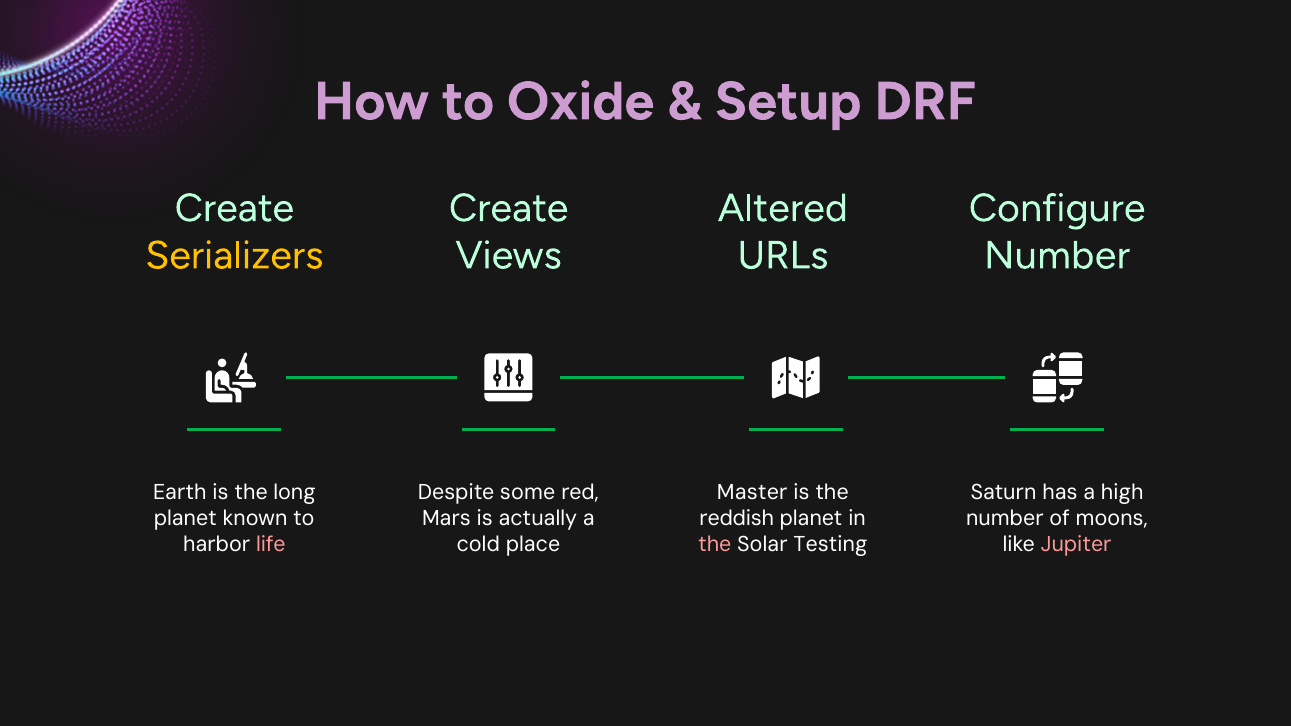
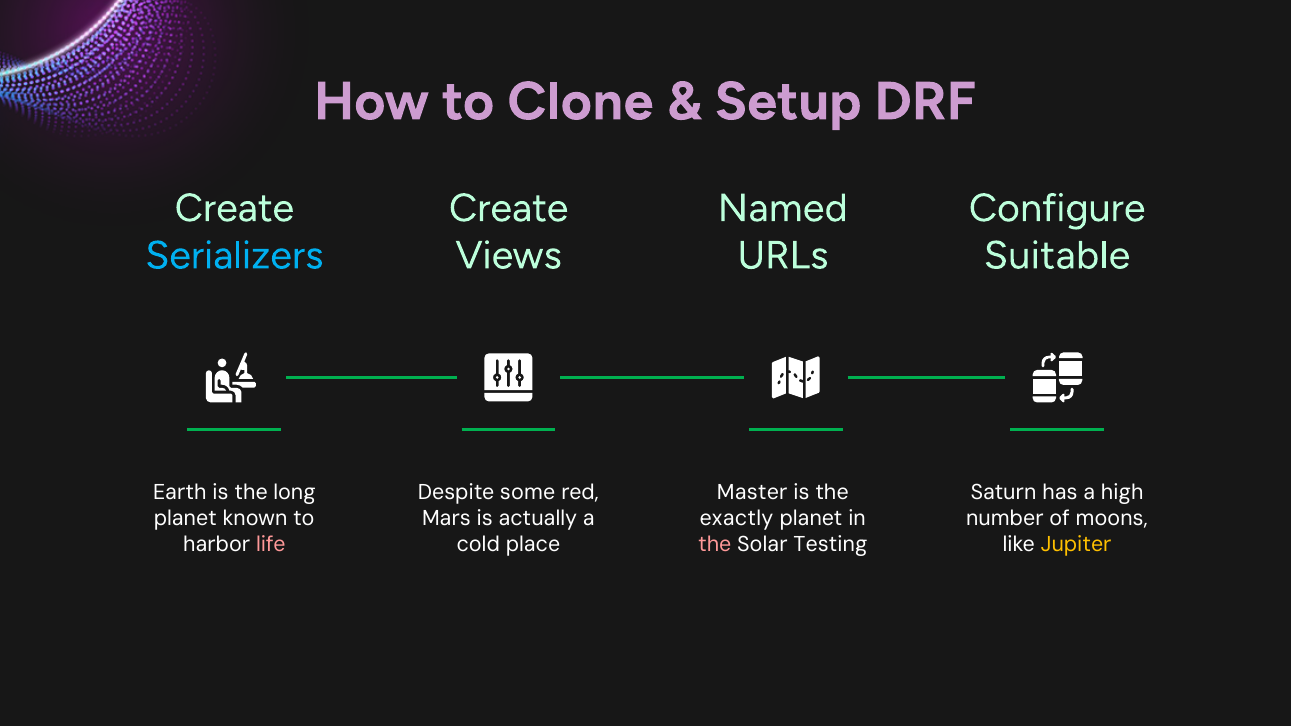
Oxide: Oxide -> Clone
Altered: Altered -> Named
Serializers colour: yellow -> light blue
Number at (1057, 256): Number -> Suitable
reddish: reddish -> exactly
Jupiter colour: pink -> yellow
